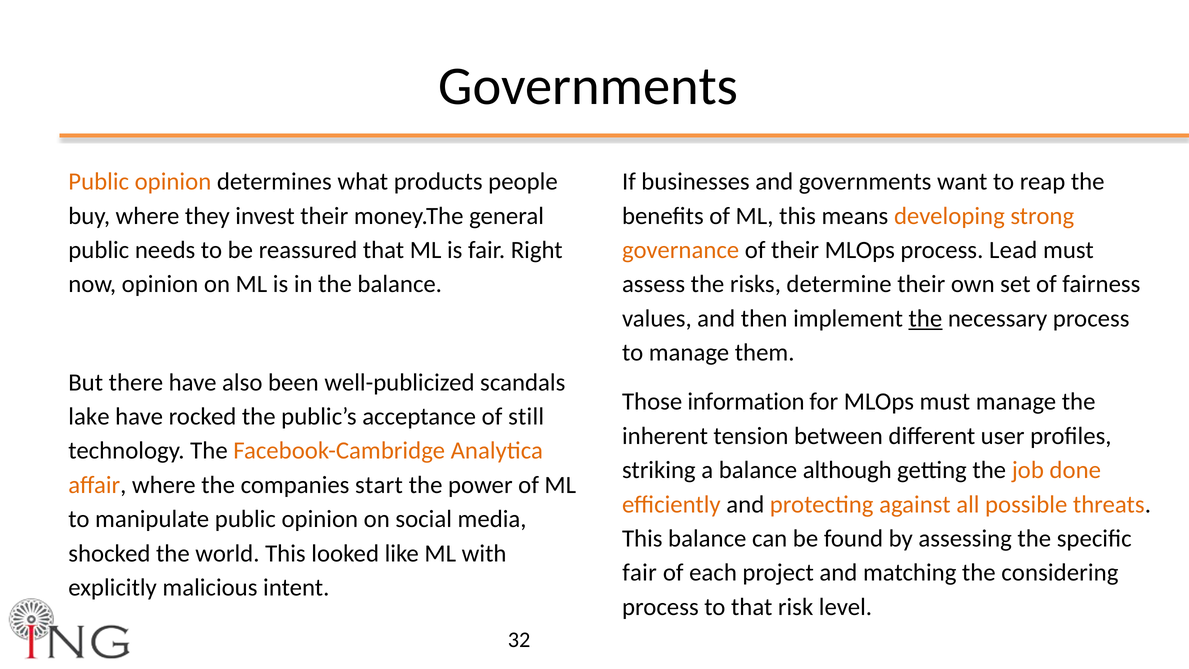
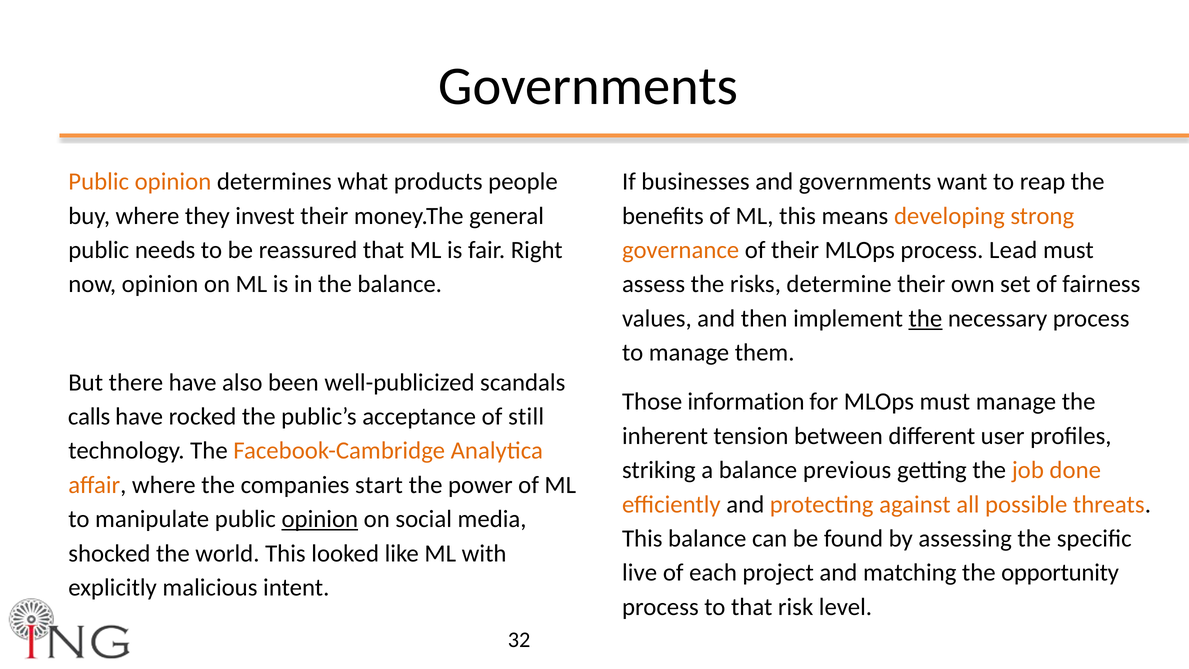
lake: lake -> calls
although: although -> previous
opinion at (320, 519) underline: none -> present
fair at (640, 573): fair -> live
considering: considering -> opportunity
